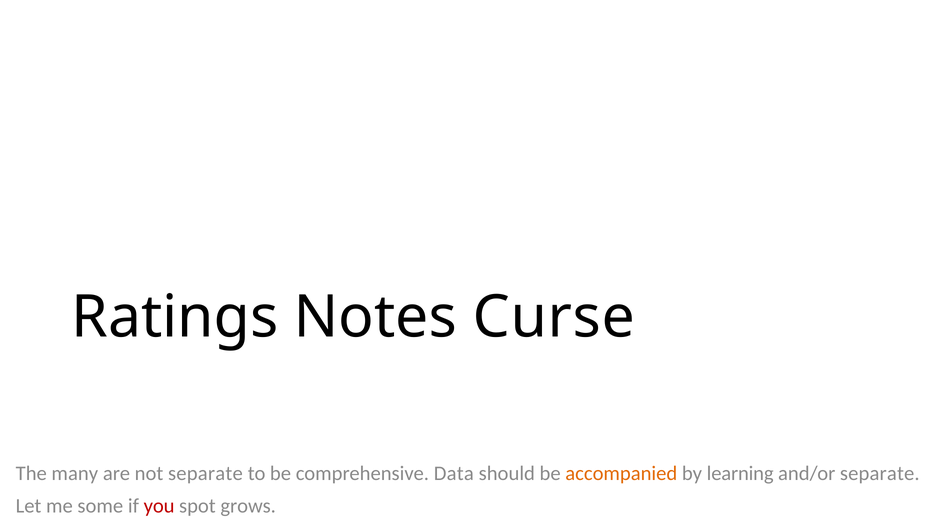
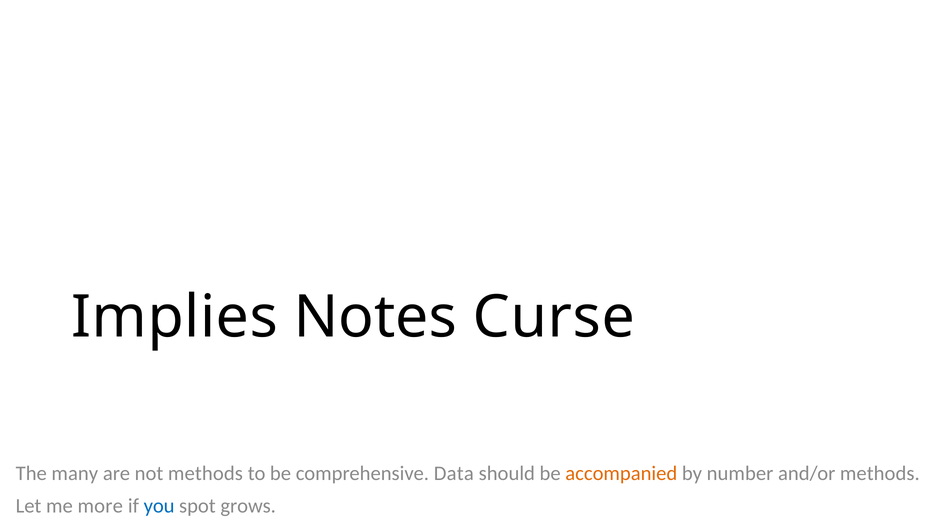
Ratings: Ratings -> Implies
not separate: separate -> methods
learning: learning -> number
and/or separate: separate -> methods
some: some -> more
you colour: red -> blue
